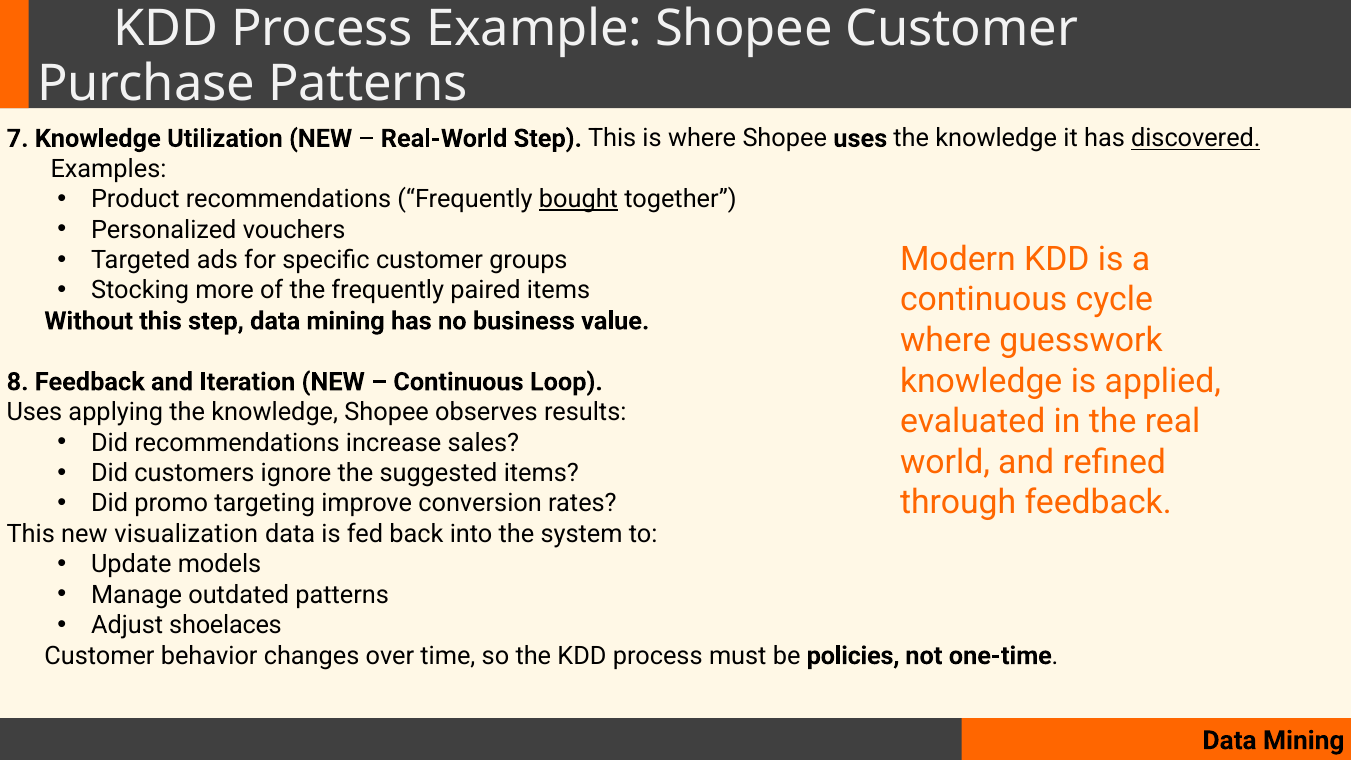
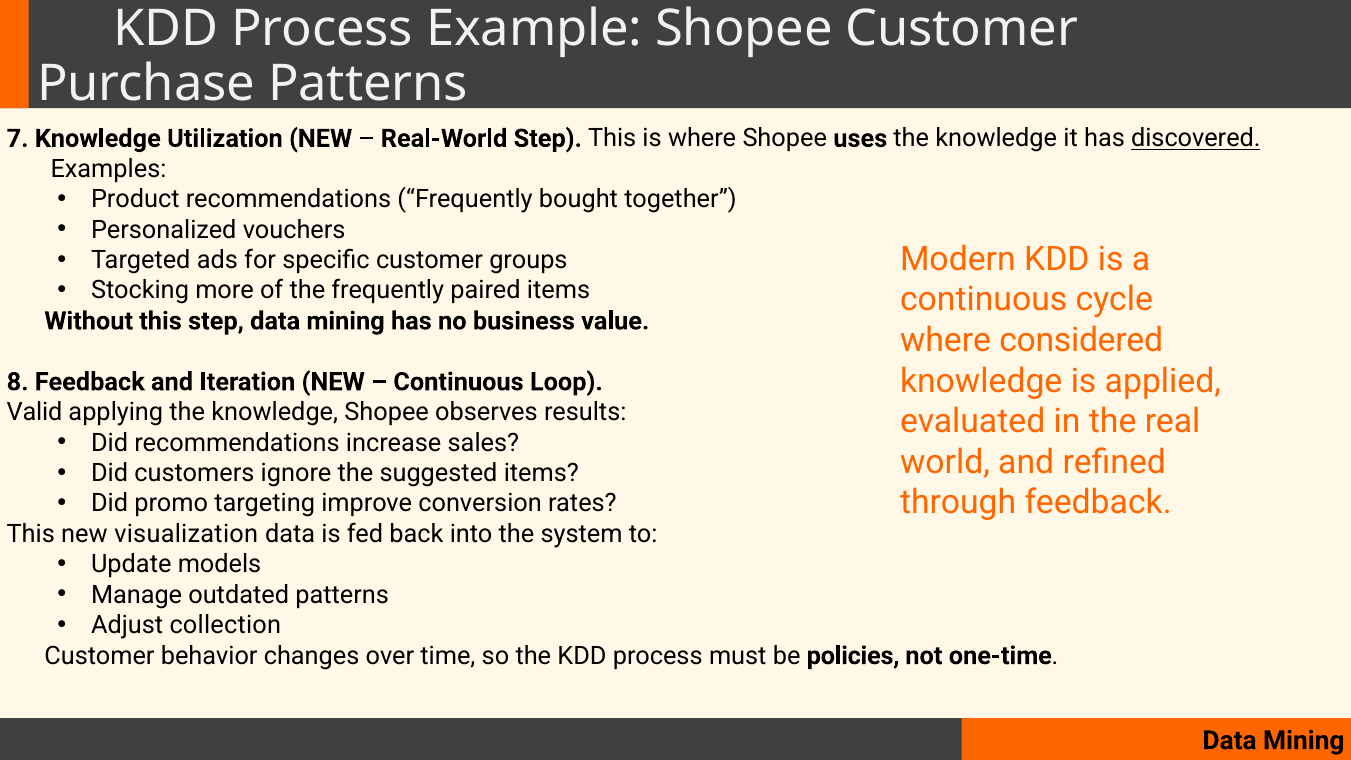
bought underline: present -> none
guesswork: guesswork -> considered
Uses at (34, 412): Uses -> Valid
shoelaces: shoelaces -> collection
